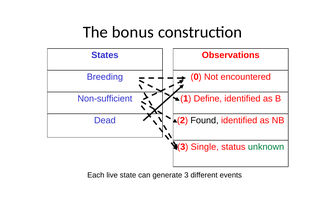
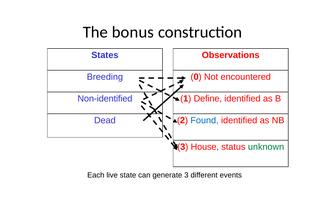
Non-sufficient: Non-sufficient -> Non-identified
Found colour: black -> blue
Single: Single -> House
